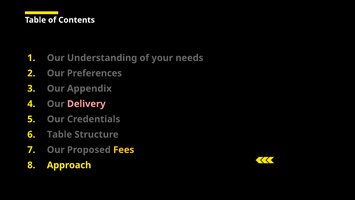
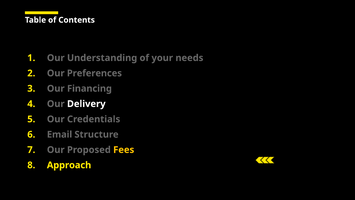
Appendix: Appendix -> Financing
Delivery colour: pink -> white
Table at (59, 134): Table -> Email
